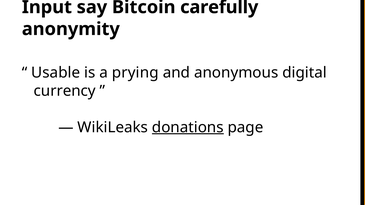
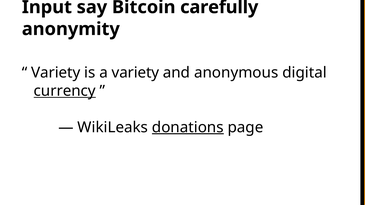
Usable at (56, 73): Usable -> Variety
a prying: prying -> variety
currency underline: none -> present
